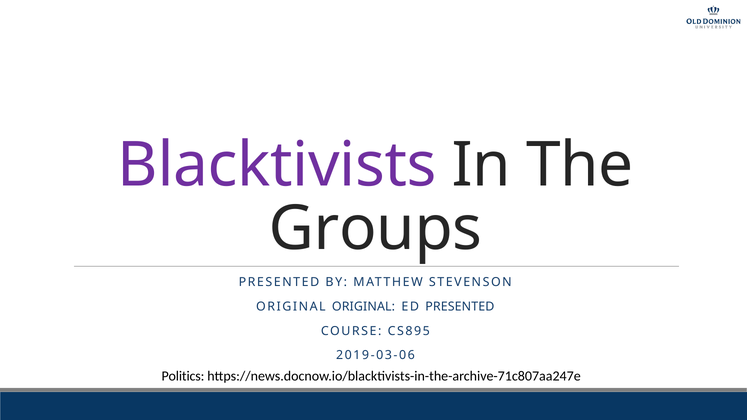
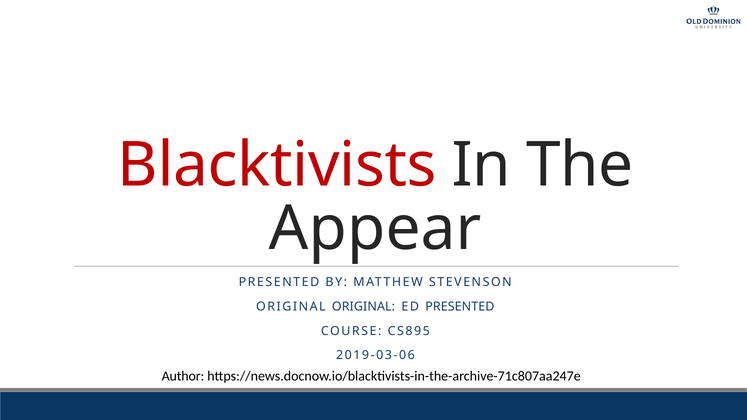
Blacktivists colour: purple -> red
Groups: Groups -> Appear
Politics: Politics -> Author
